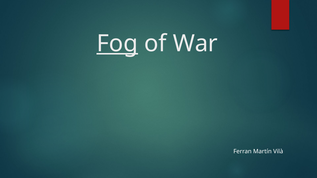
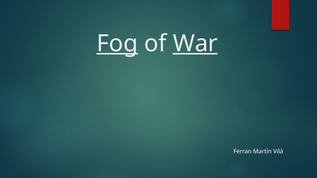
War underline: none -> present
